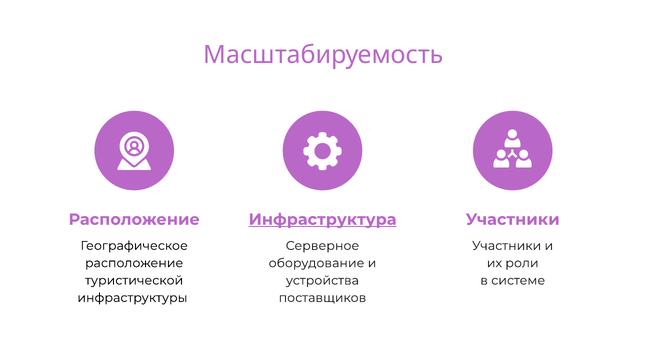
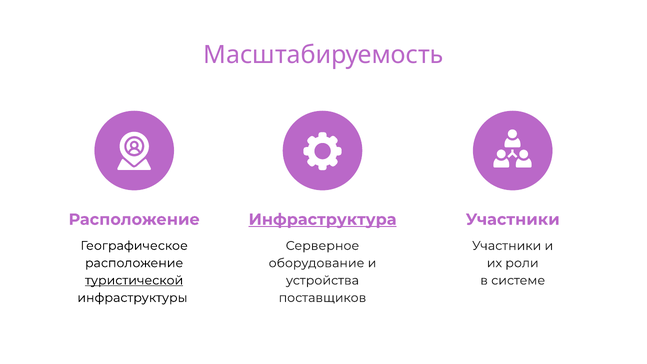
туристической underline: none -> present
